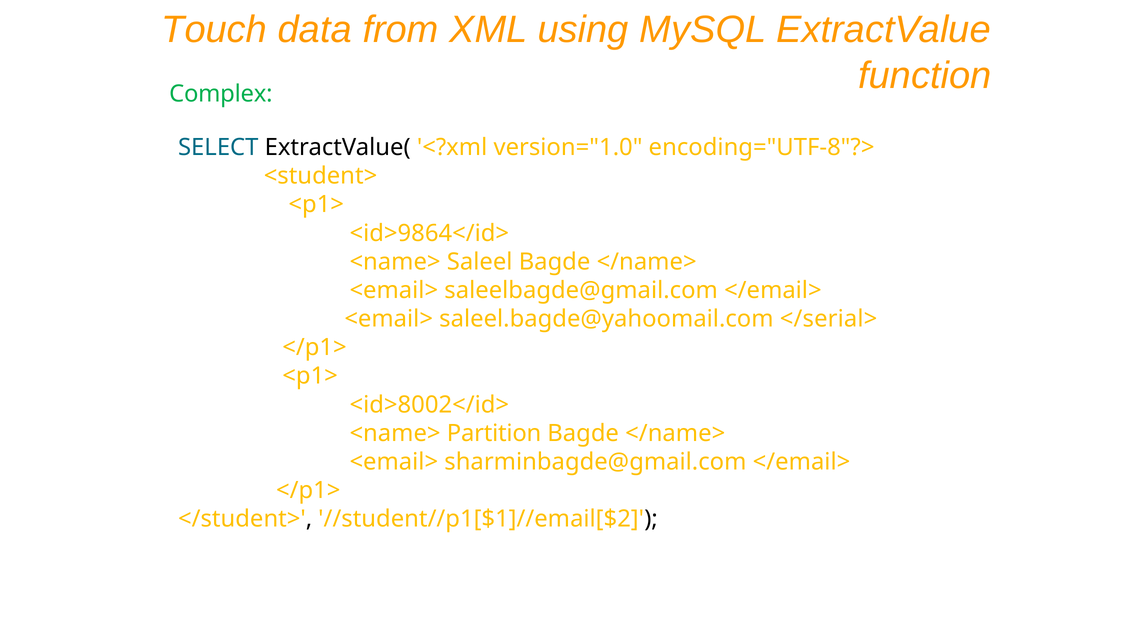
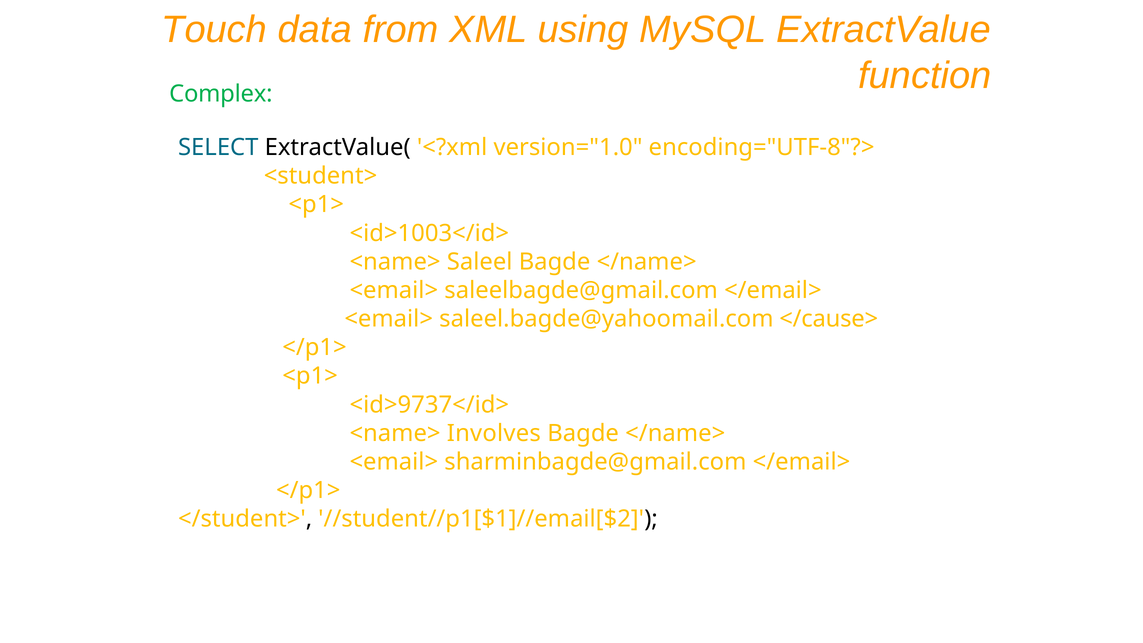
<id>9864</id>: <id>9864</id> -> <id>1003</id>
</serial>: </serial> -> </cause>
<id>8002</id>: <id>8002</id> -> <id>9737</id>
Partition: Partition -> Involves
